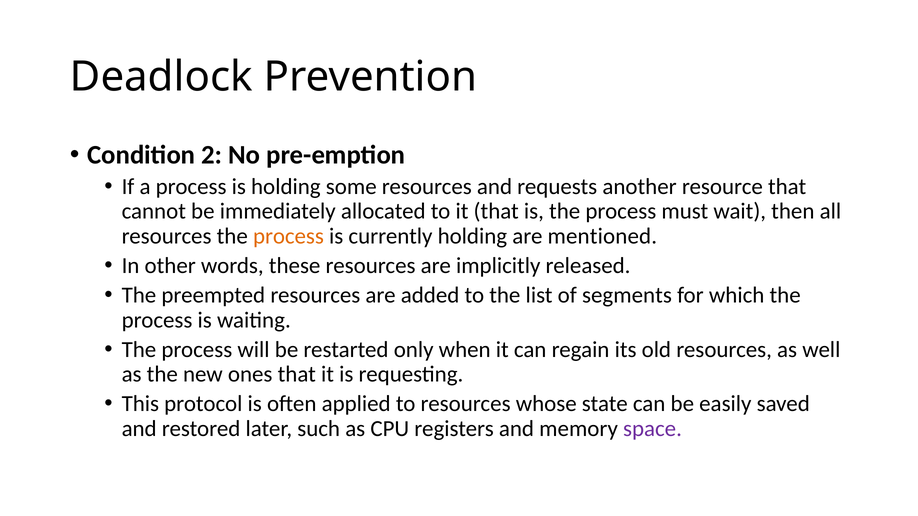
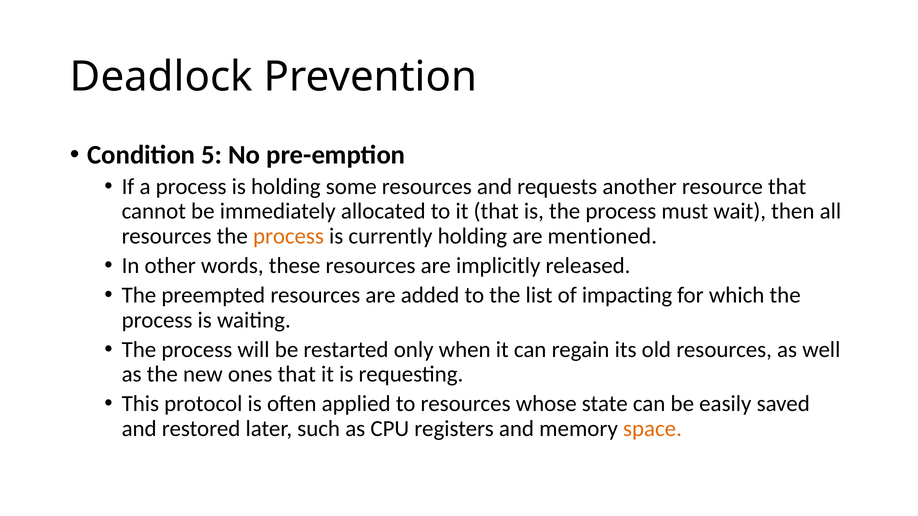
2: 2 -> 5
segments: segments -> impacting
space colour: purple -> orange
